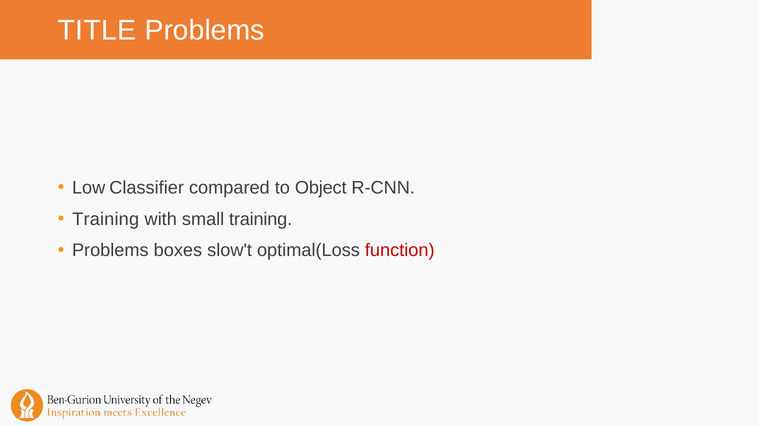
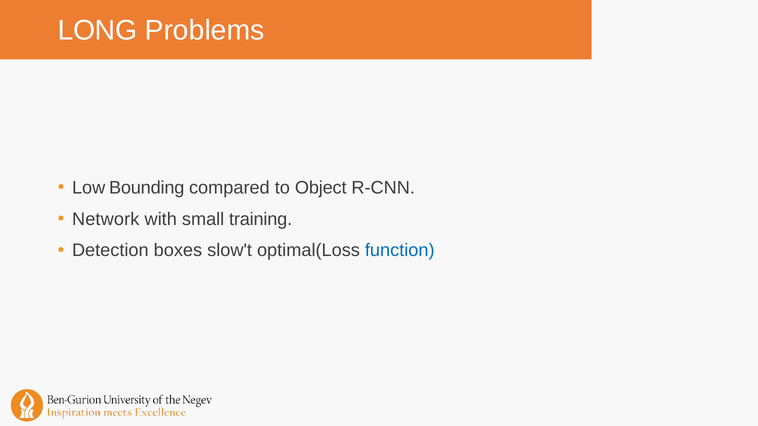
TITLE: TITLE -> LONG
Classifier: Classifier -> Bounding
Training at (106, 219): Training -> Network
Problems at (110, 251): Problems -> Detection
function colour: red -> blue
